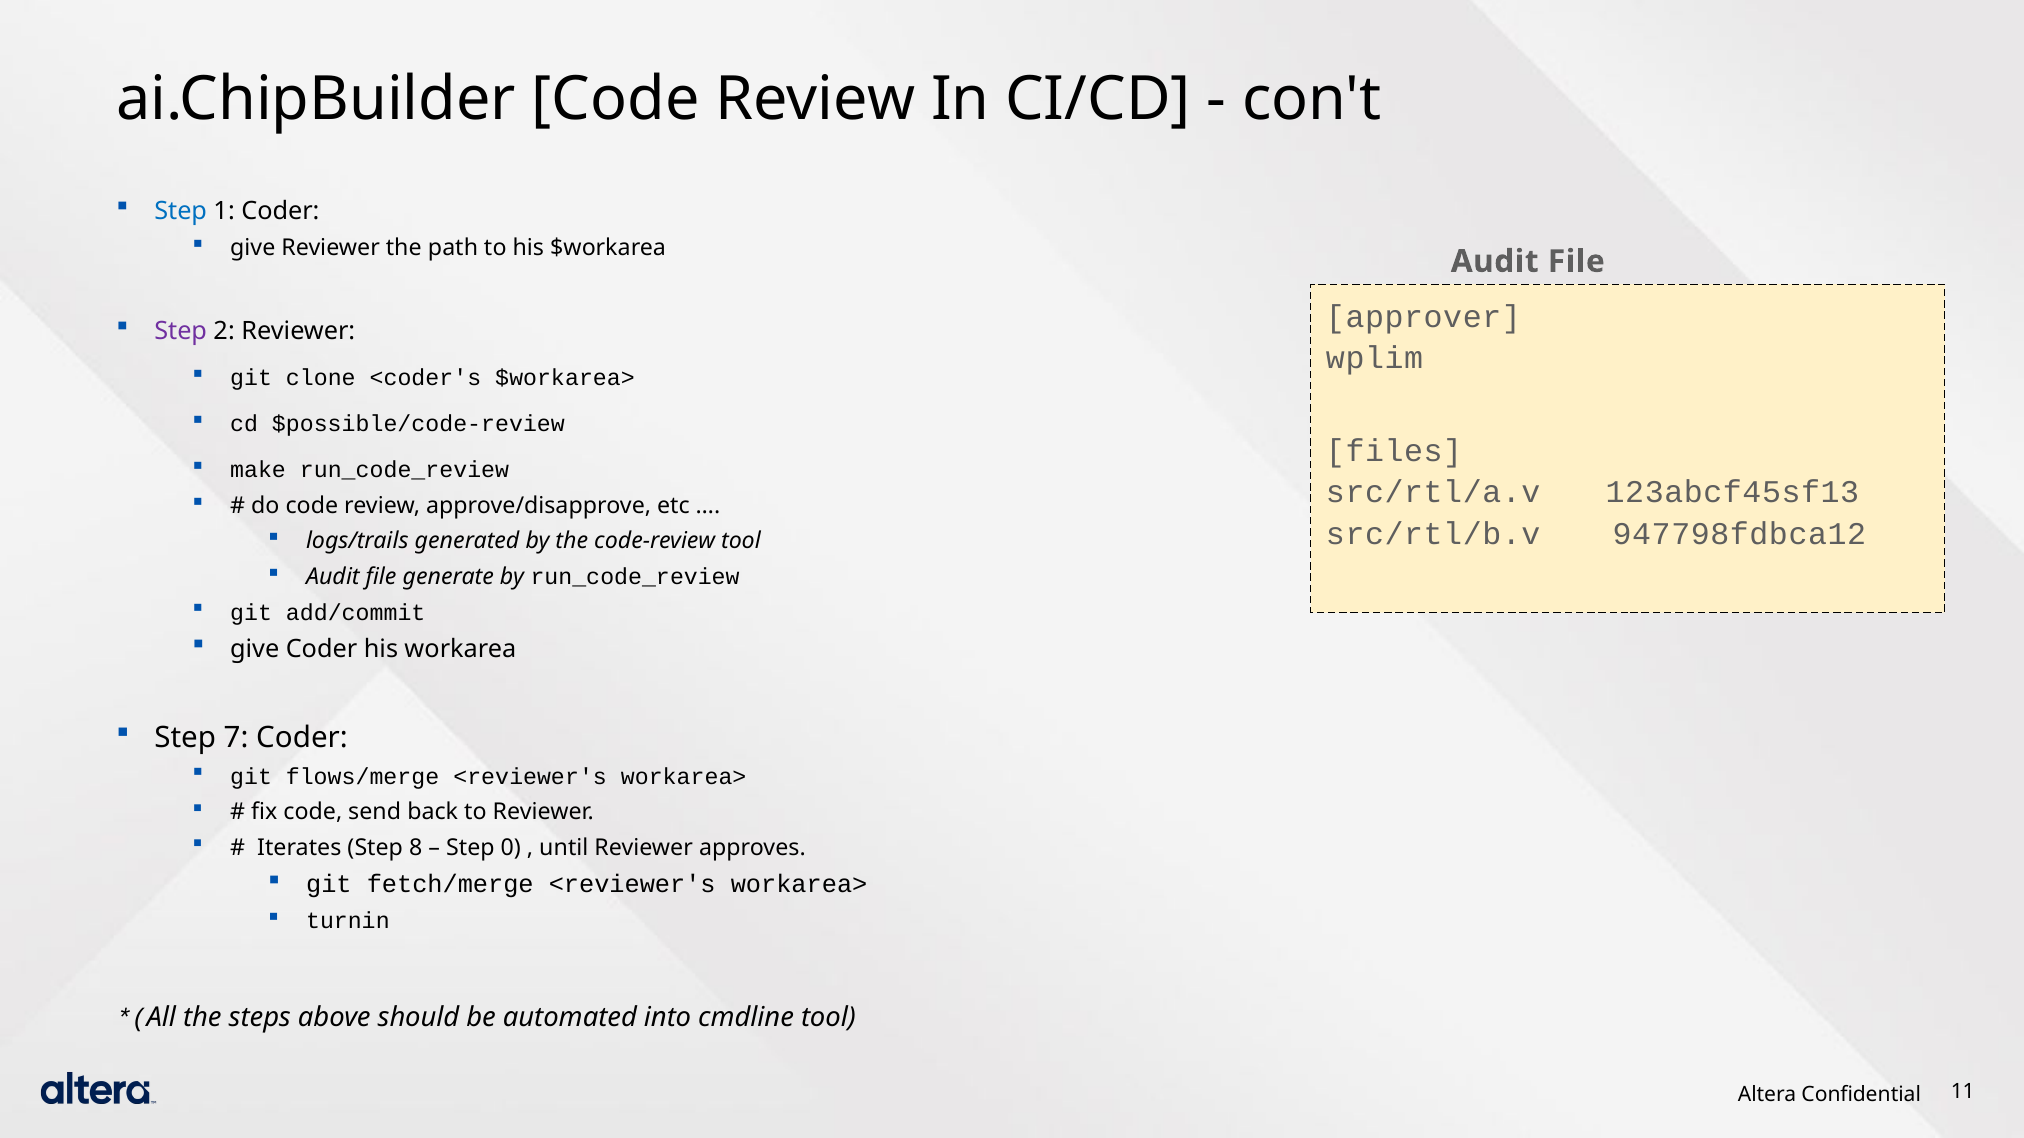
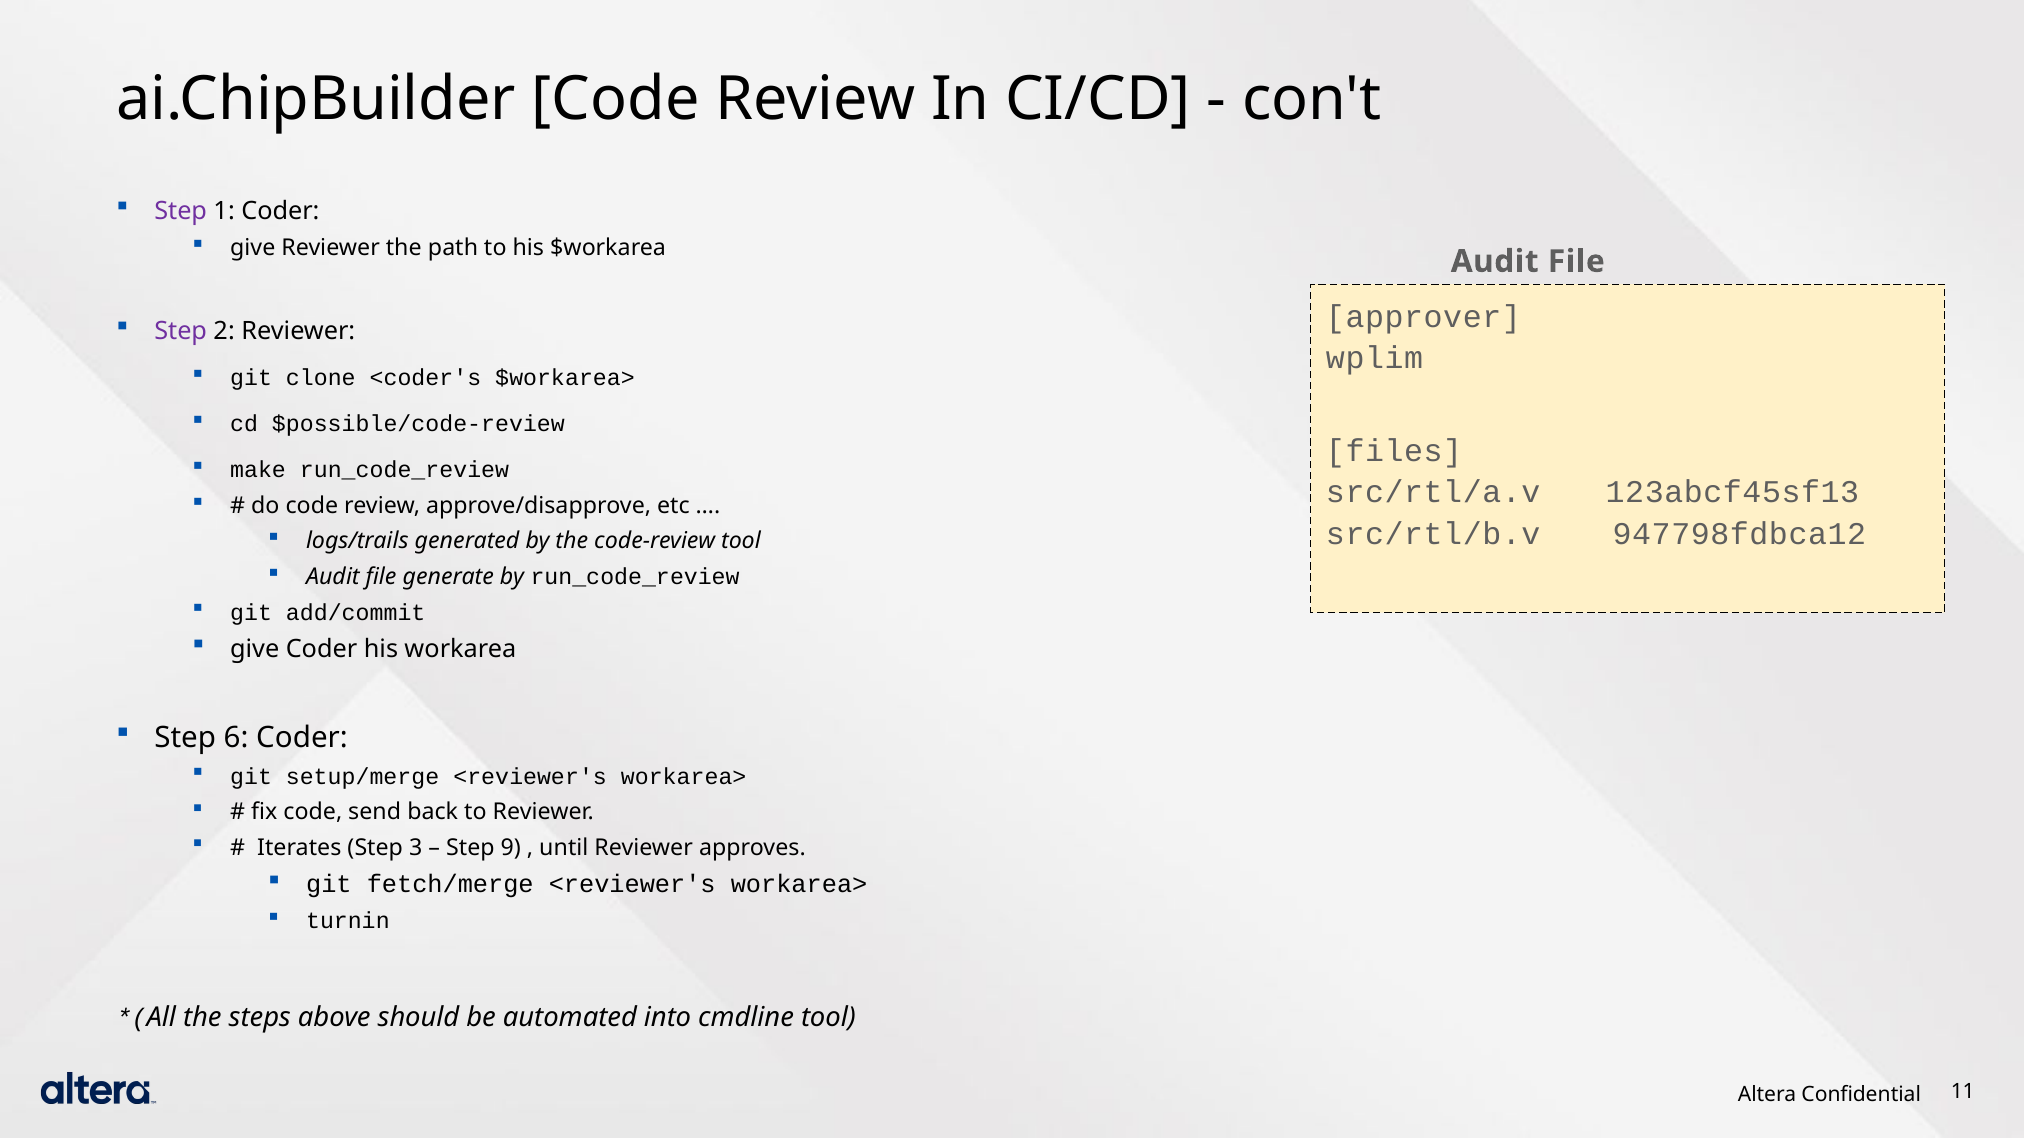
Step at (181, 211) colour: blue -> purple
7: 7 -> 6
flows/merge: flows/merge -> setup/merge
8: 8 -> 3
0: 0 -> 9
